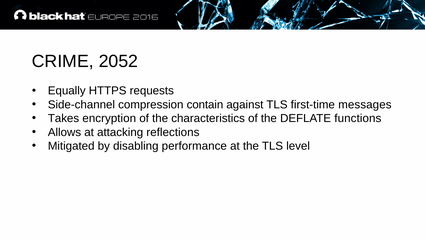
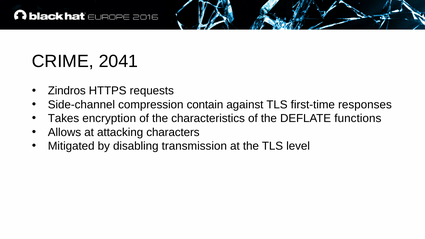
2052: 2052 -> 2041
Equally: Equally -> Zindros
messages: messages -> responses
reflections: reflections -> characters
performance: performance -> transmission
